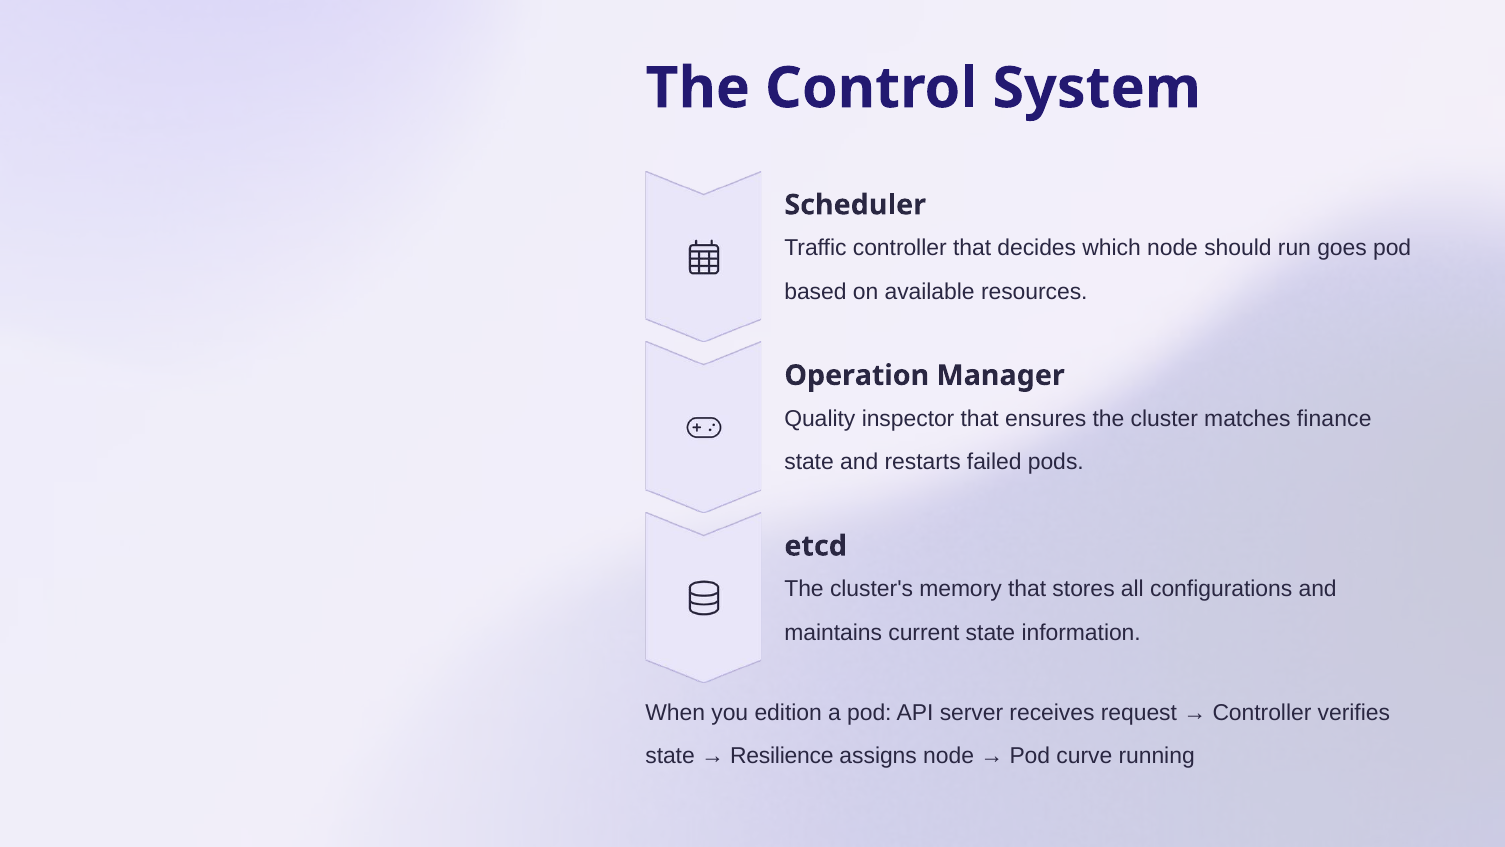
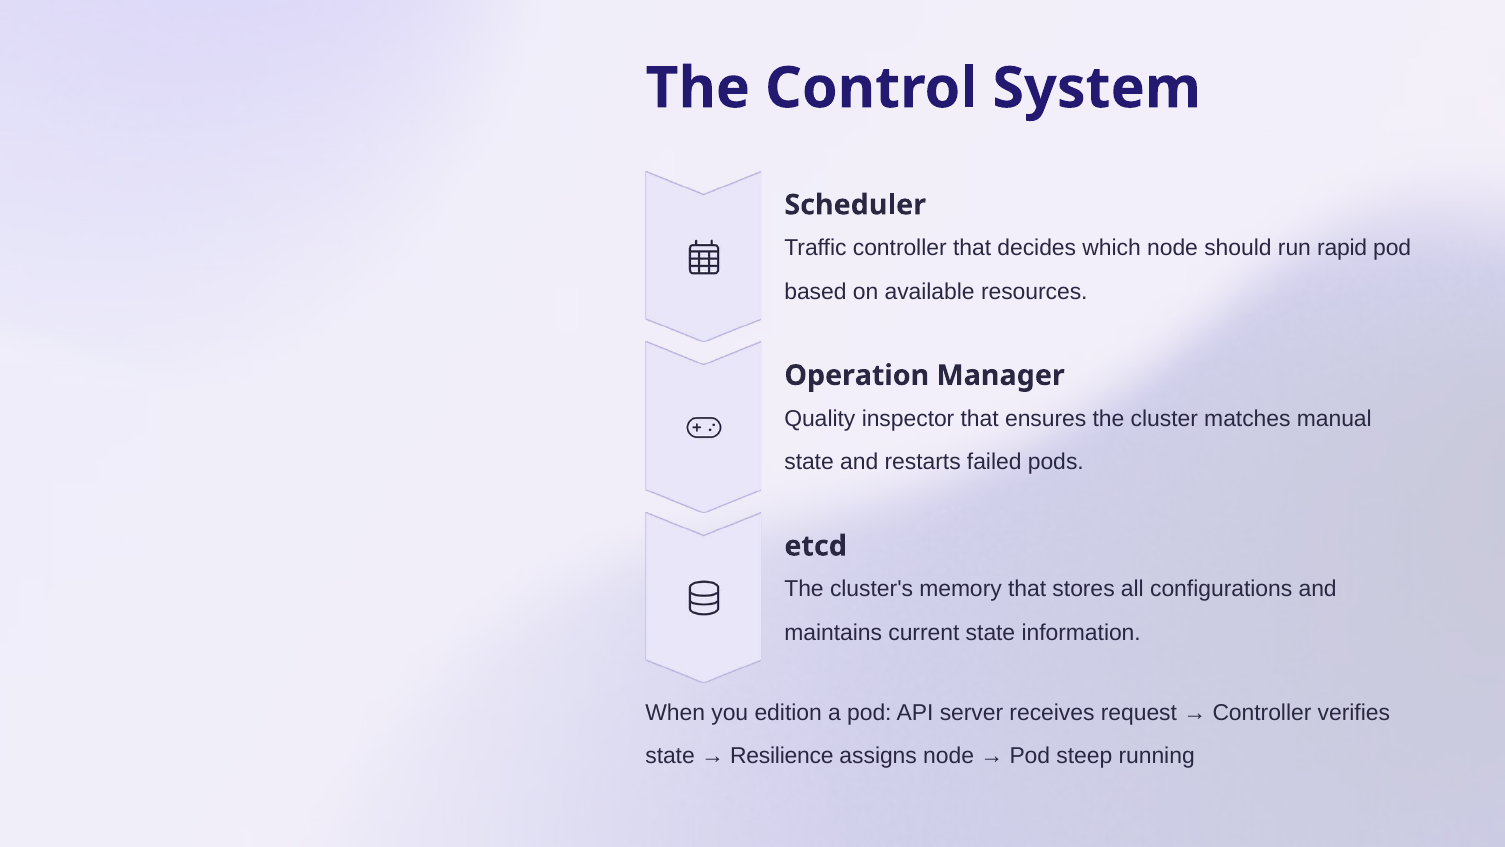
goes: goes -> rapid
finance: finance -> manual
curve: curve -> steep
